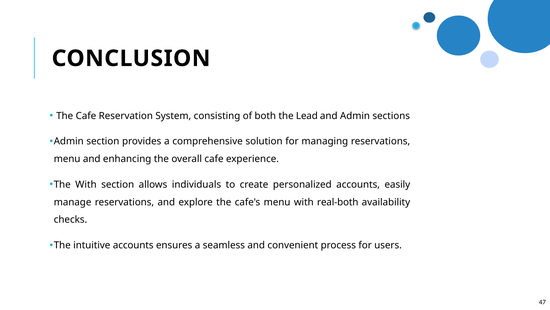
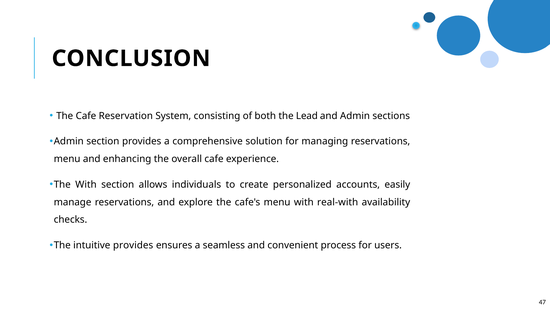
real-both: real-both -> real-with
intuitive accounts: accounts -> provides
